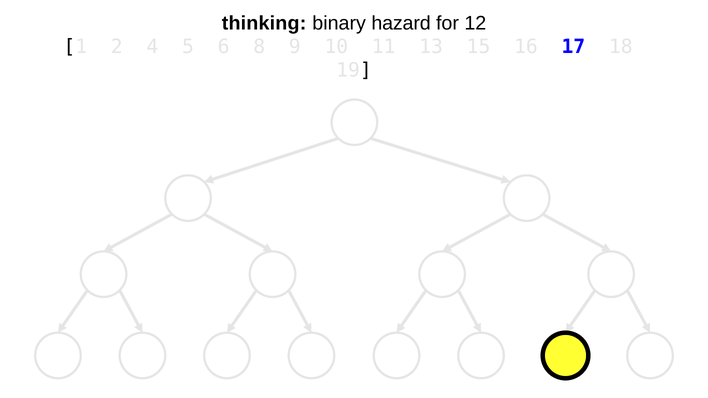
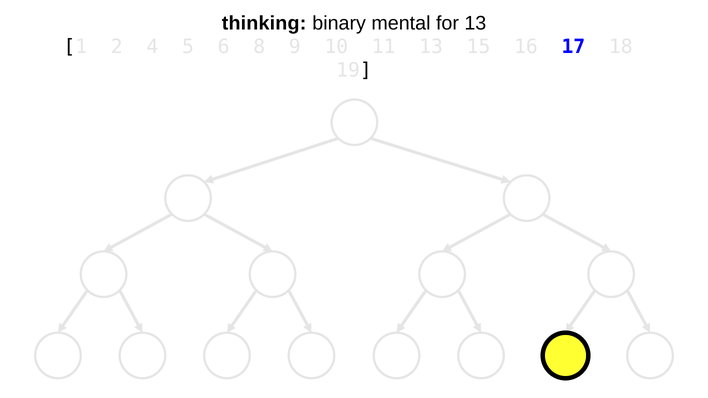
hazard: hazard -> mental
for 12: 12 -> 13
